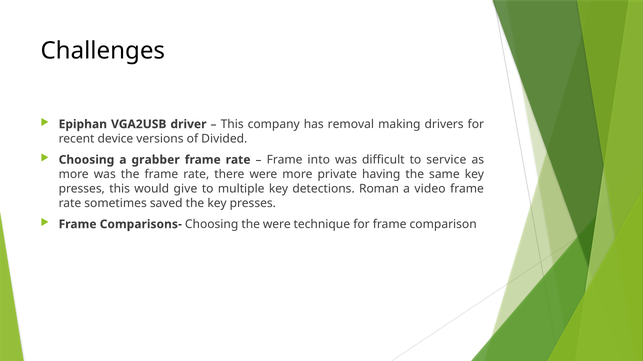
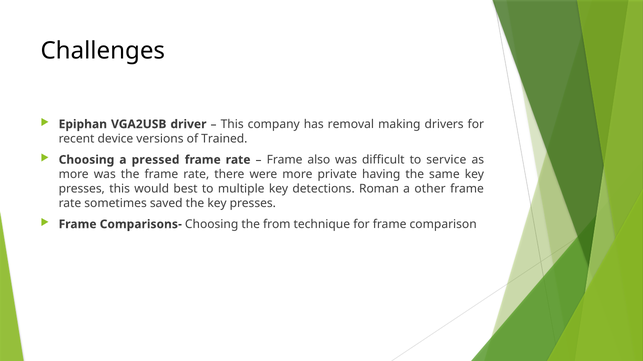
Divided: Divided -> Trained
grabber: grabber -> pressed
into: into -> also
give: give -> best
video: video -> other
the were: were -> from
